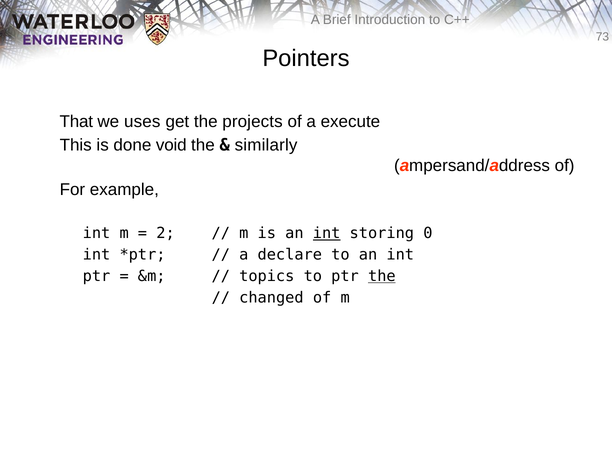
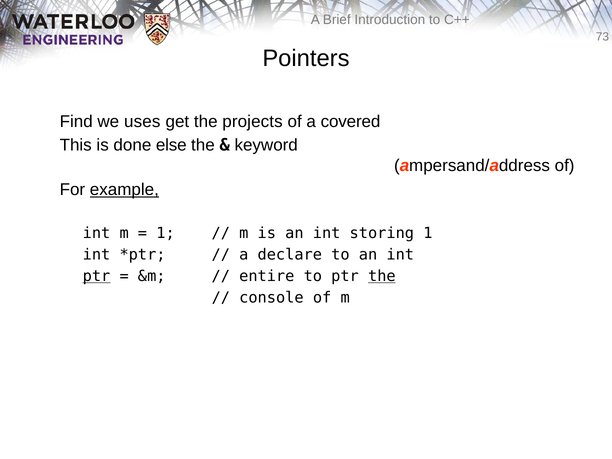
That: That -> Find
execute: execute -> covered
void: void -> else
similarly: similarly -> keyword
example underline: none -> present
2 at (166, 233): 2 -> 1
int at (327, 233) underline: present -> none
storing 0: 0 -> 1
ptr at (97, 276) underline: none -> present
topics: topics -> entire
changed: changed -> console
